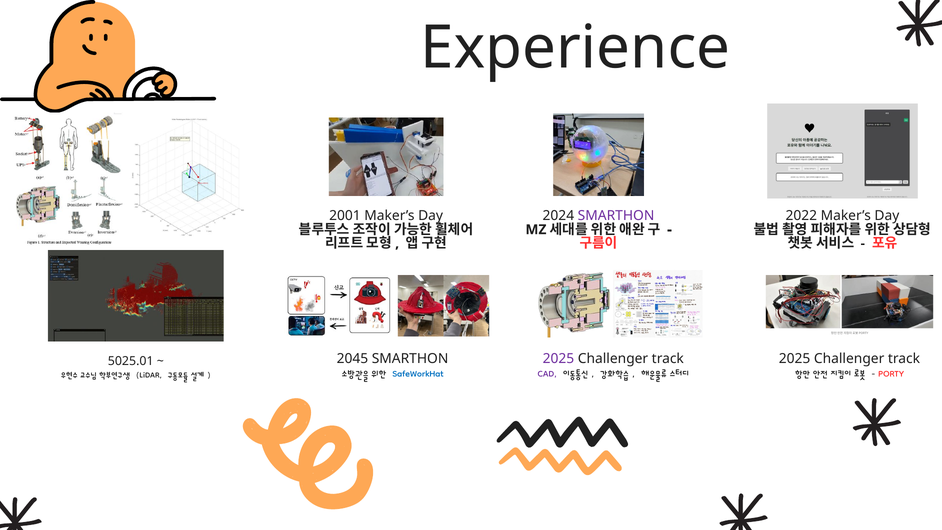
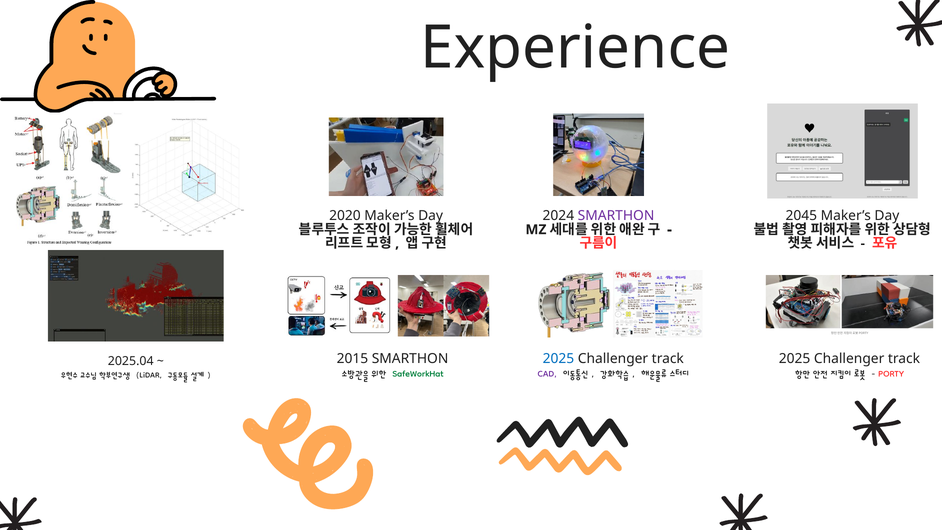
2001: 2001 -> 2020
2022: 2022 -> 2045
2045: 2045 -> 2015
2025 at (558, 358) colour: purple -> blue
5025.01: 5025.01 -> 2025.04
SafeWorkHat colour: blue -> green
